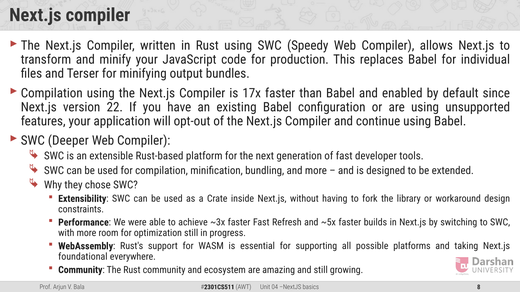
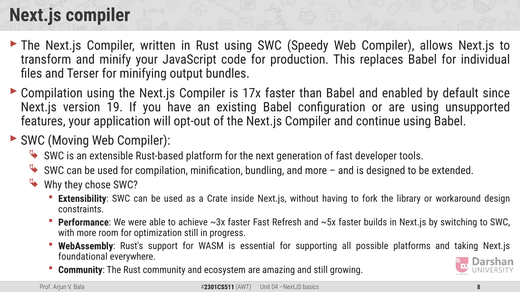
22: 22 -> 19
Deeper: Deeper -> Moving
